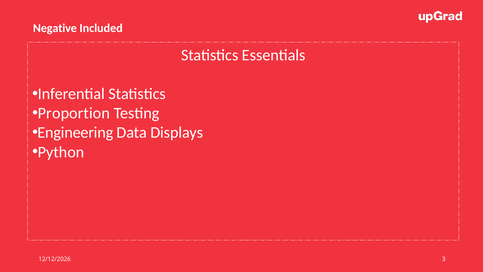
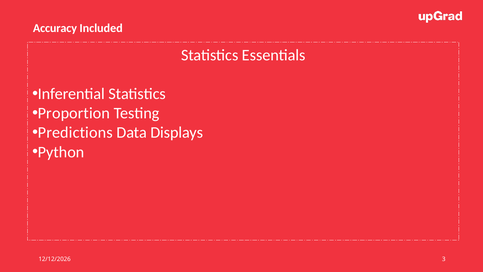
Negative: Negative -> Accuracy
Engineering: Engineering -> Predictions
